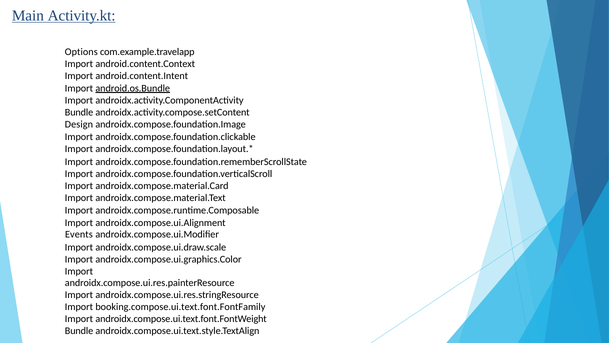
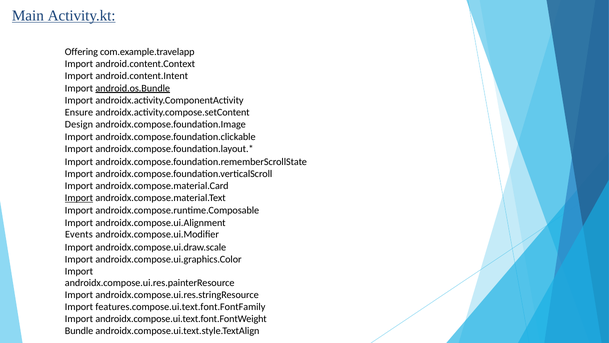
Options: Options -> Offering
Bundle at (79, 112): Bundle -> Ensure
Import at (79, 198) underline: none -> present
booking.compose.ui.text.font.FontFamily: booking.compose.ui.text.font.FontFamily -> features.compose.ui.text.font.FontFamily
